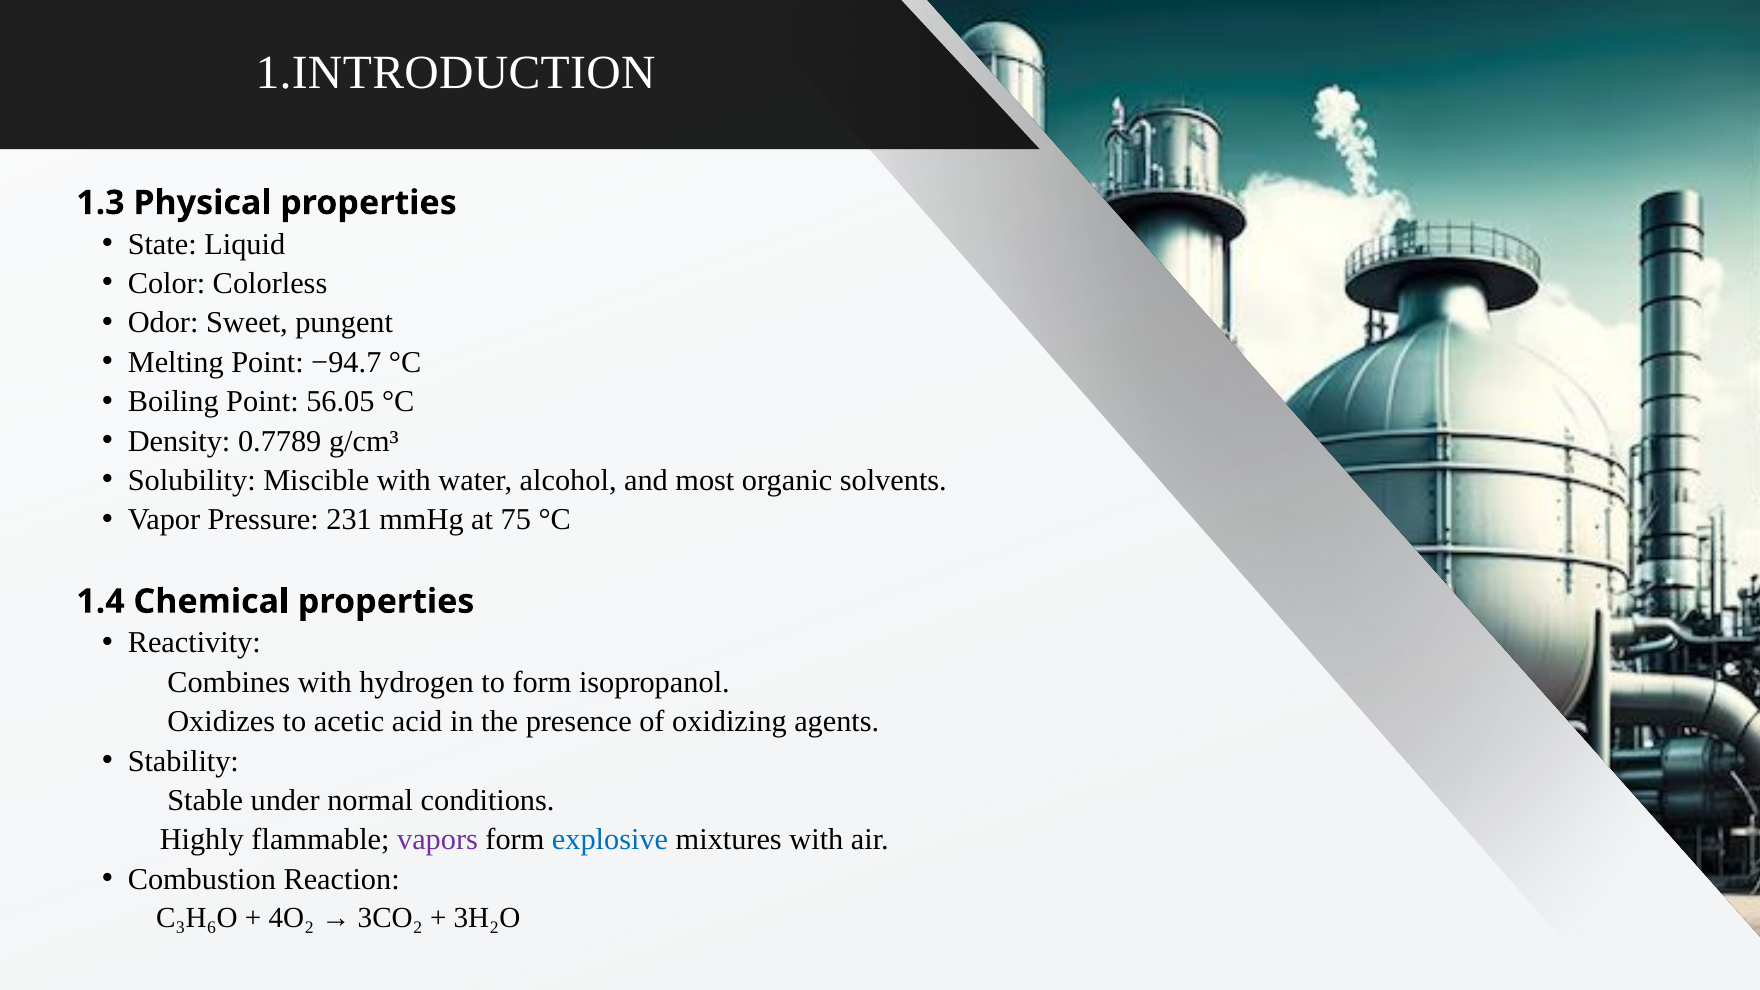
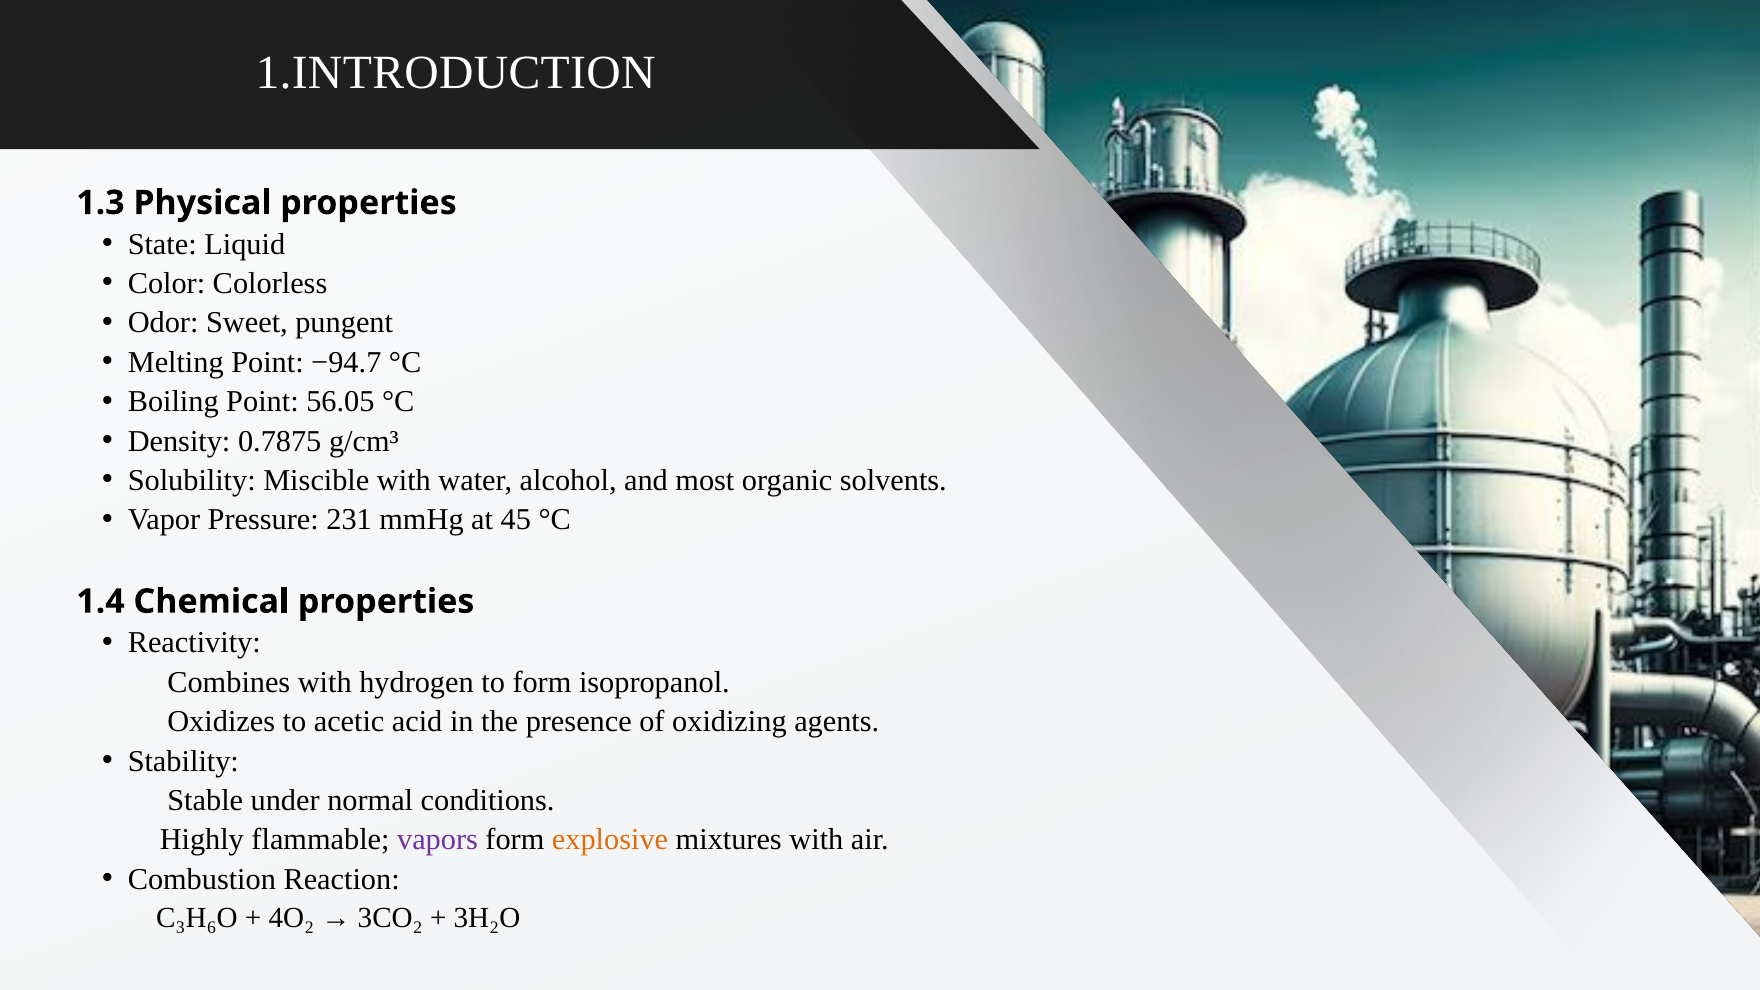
0.7789: 0.7789 -> 0.7875
75: 75 -> 45
explosive colour: blue -> orange
